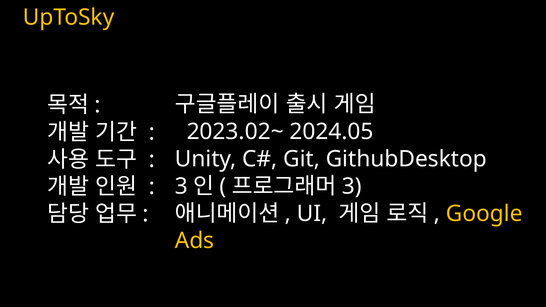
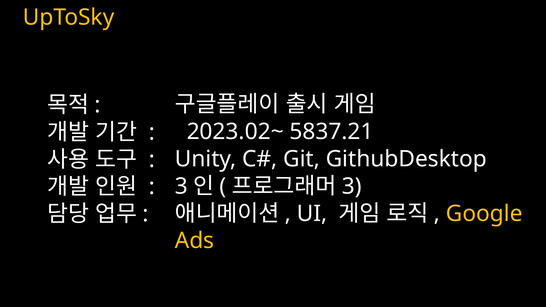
2024.05: 2024.05 -> 5837.21
